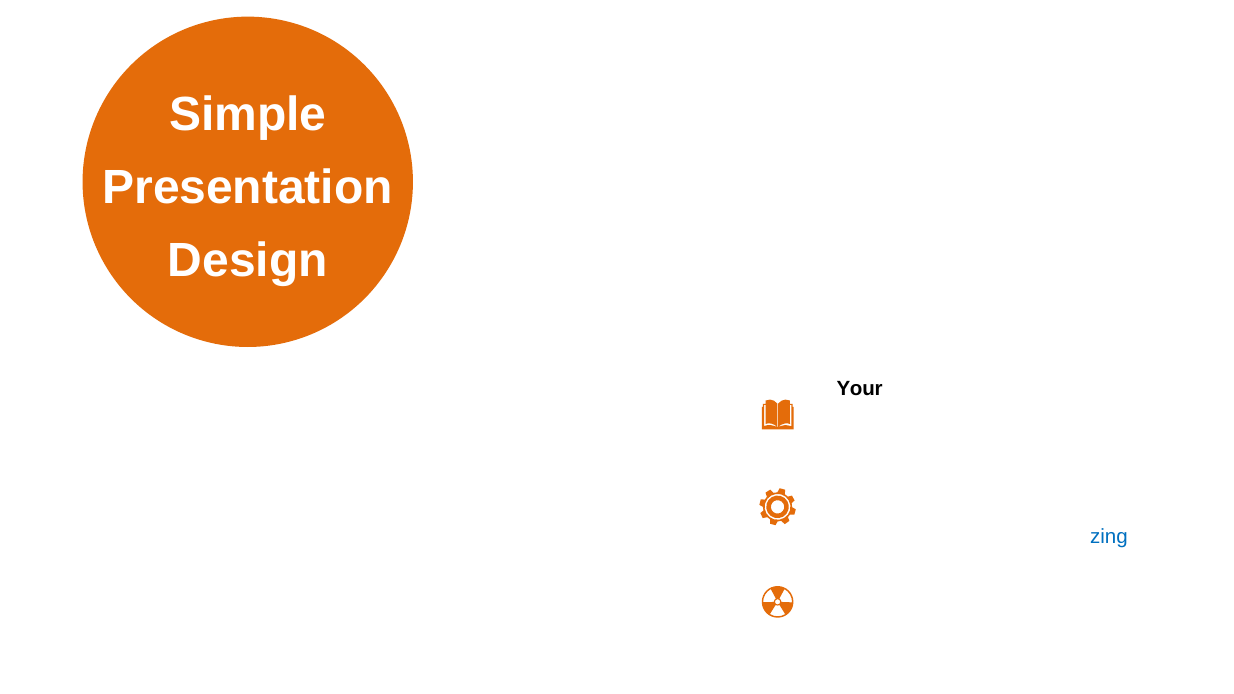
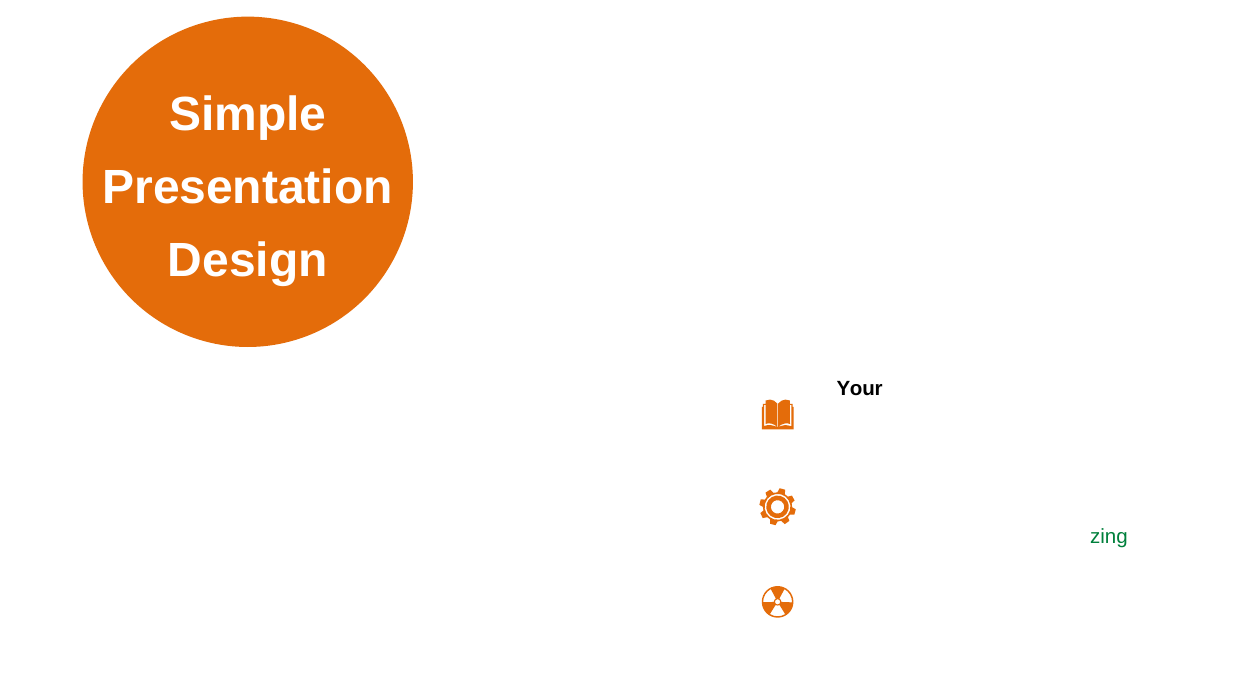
zing at (1109, 537) colour: blue -> green
